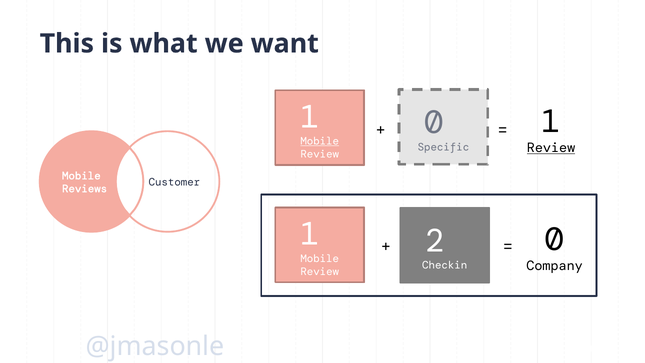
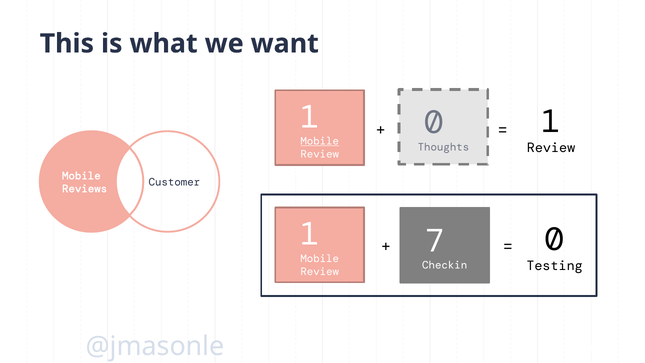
Review at (551, 148) underline: present -> none
Specific: Specific -> Thoughts
2: 2 -> 7
Company: Company -> Testing
